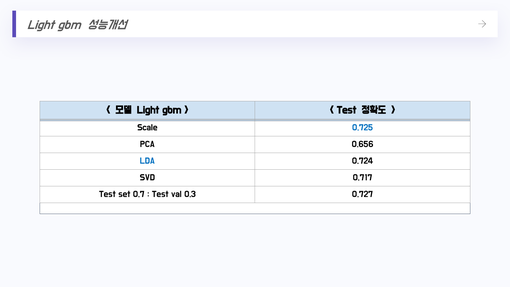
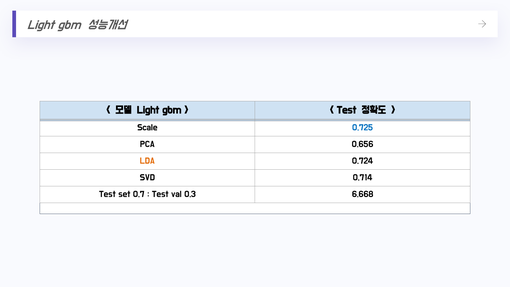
LDA colour: blue -> orange
0.717: 0.717 -> 0.714
0.727: 0.727 -> 6.668
